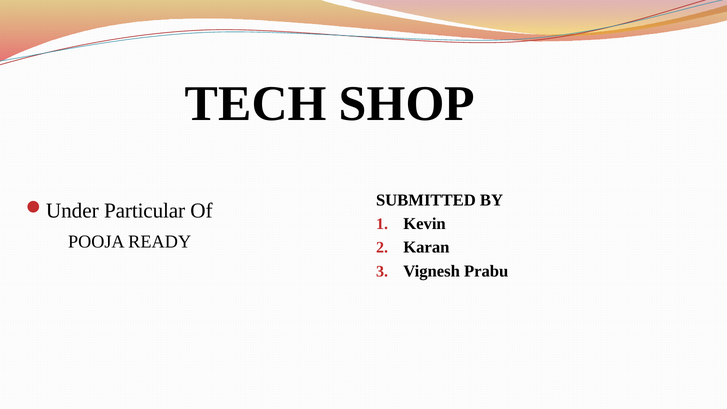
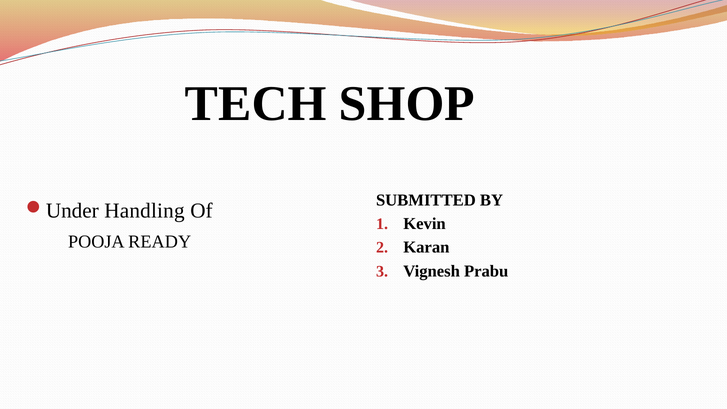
Particular: Particular -> Handling
